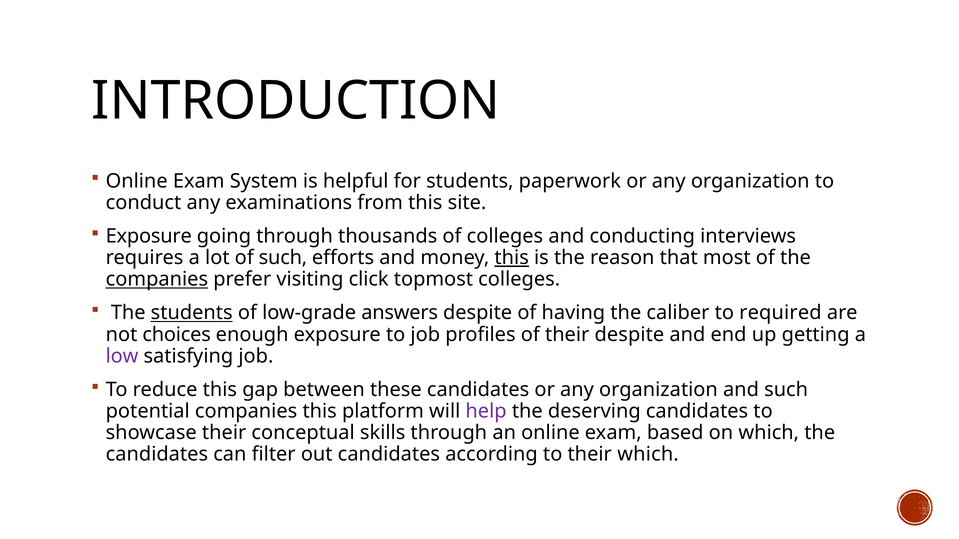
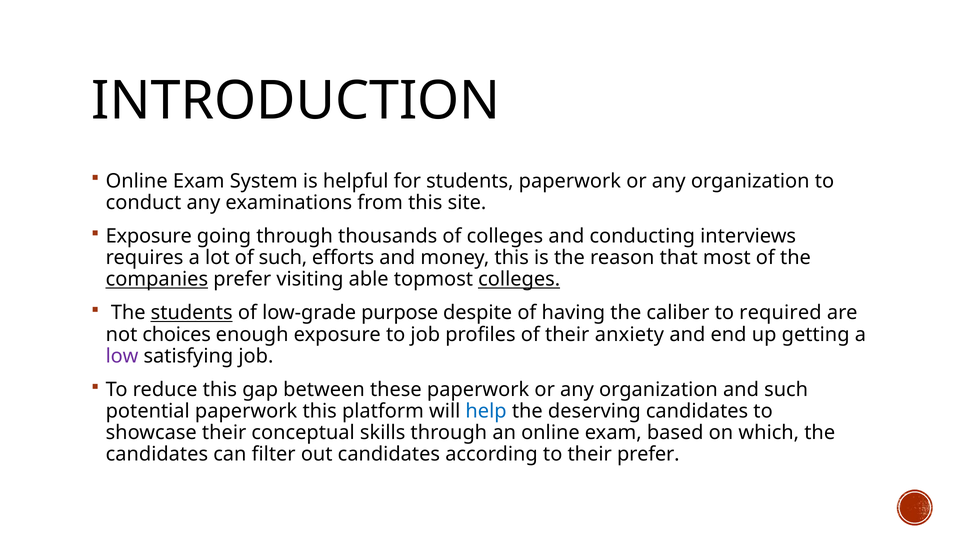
this at (512, 258) underline: present -> none
click: click -> able
colleges at (519, 280) underline: none -> present
answers: answers -> purpose
their despite: despite -> anxiety
these candidates: candidates -> paperwork
potential companies: companies -> paperwork
help colour: purple -> blue
their which: which -> prefer
